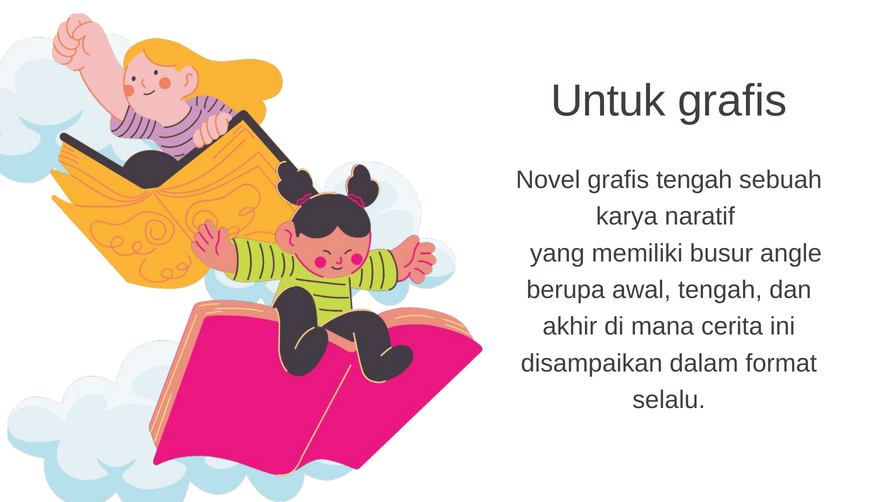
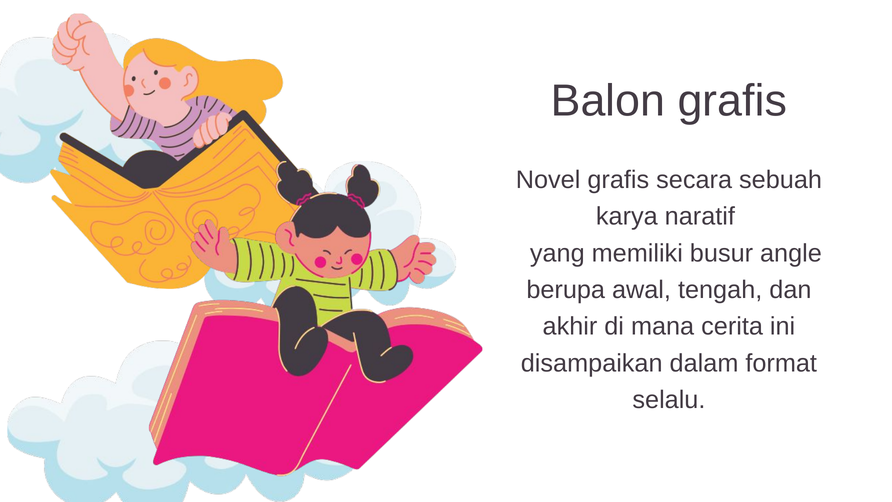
Untuk: Untuk -> Balon
grafis tengah: tengah -> secara
